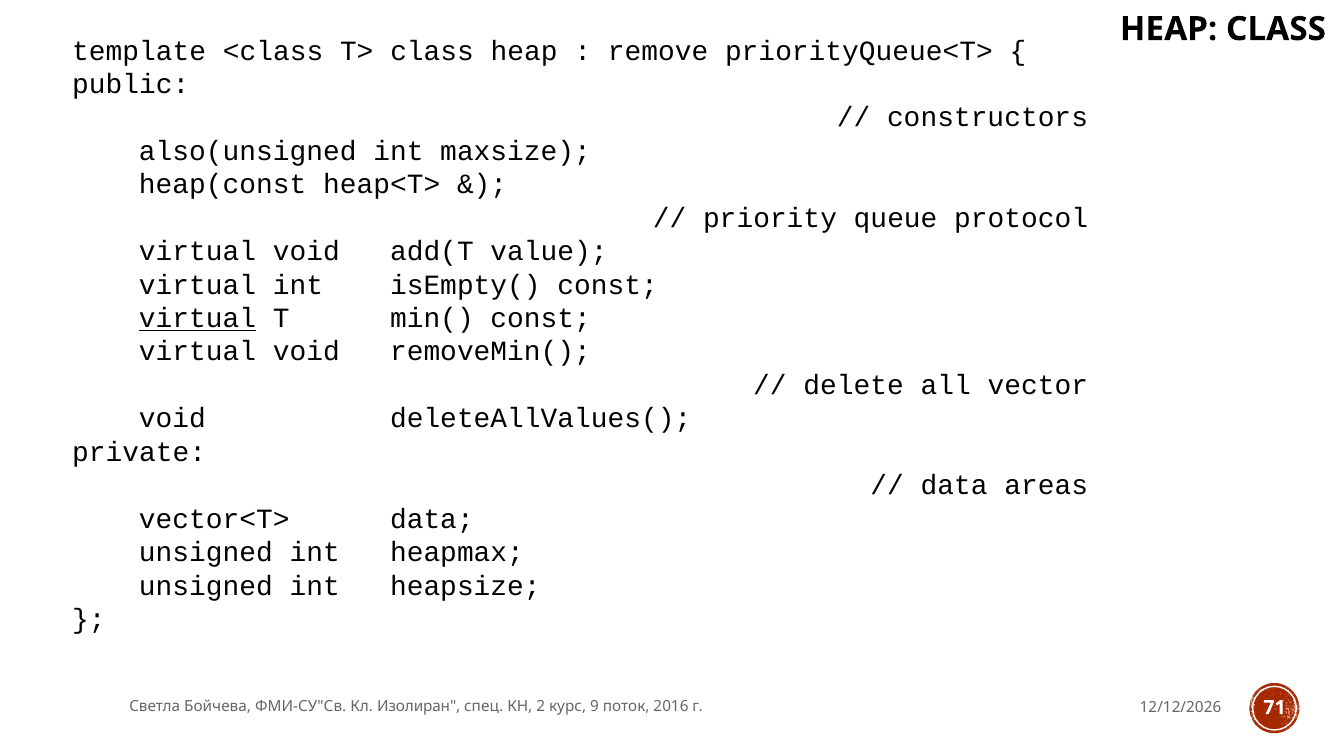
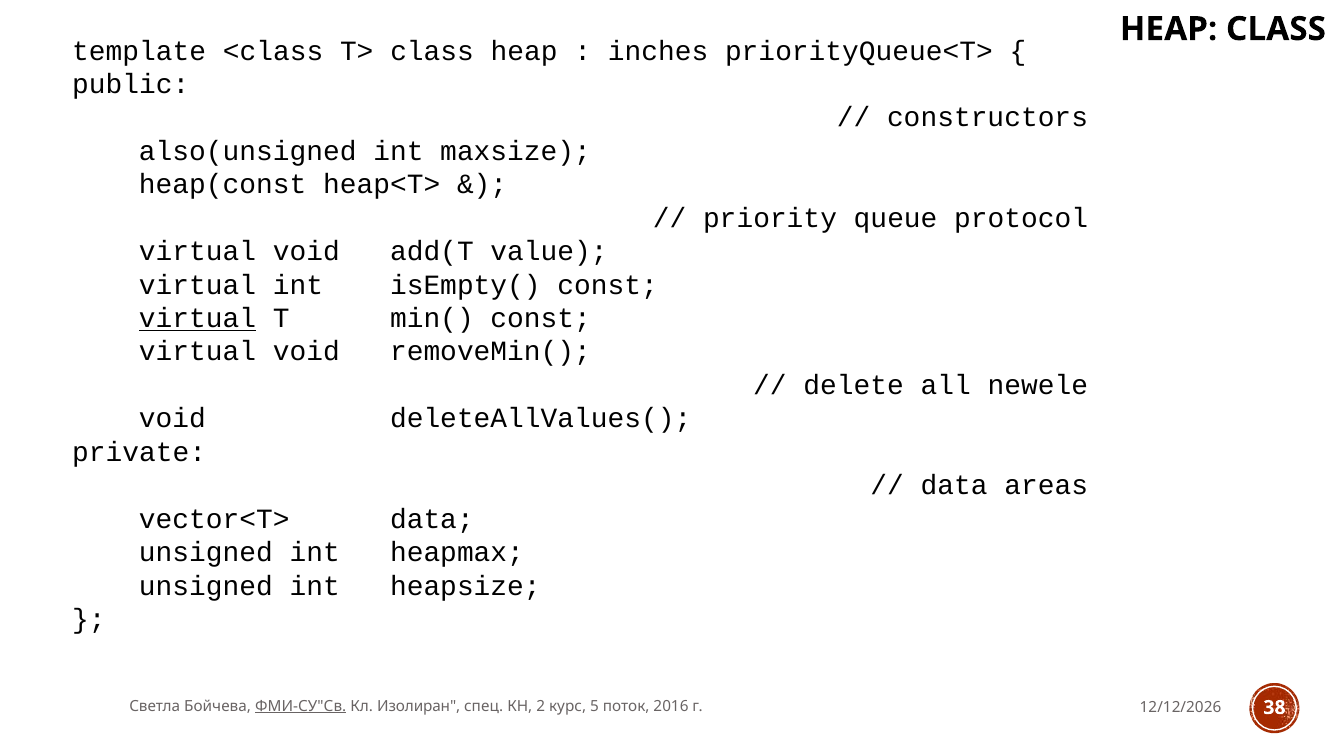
remove: remove -> inches
vector: vector -> newele
ФМИ-СУ"Св underline: none -> present
9: 9 -> 5
71: 71 -> 38
